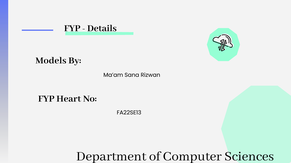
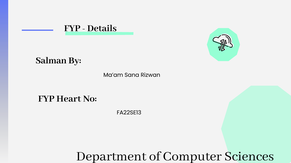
Models: Models -> Salman
